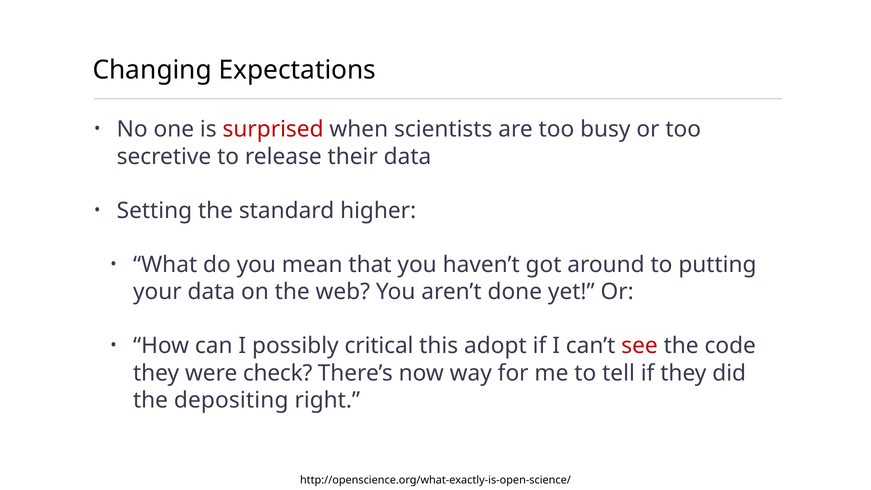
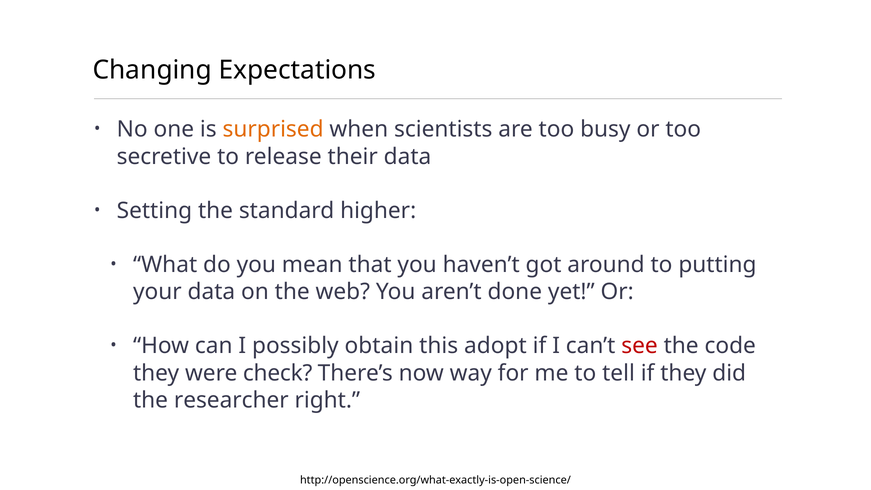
surprised colour: red -> orange
critical: critical -> obtain
depositing: depositing -> researcher
